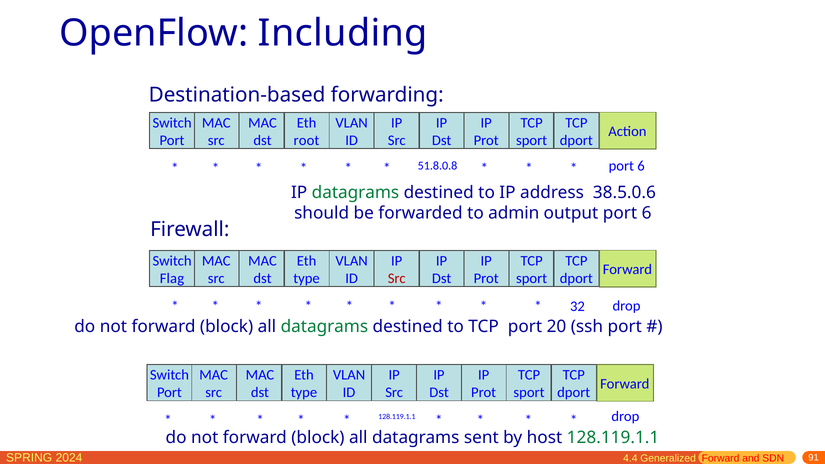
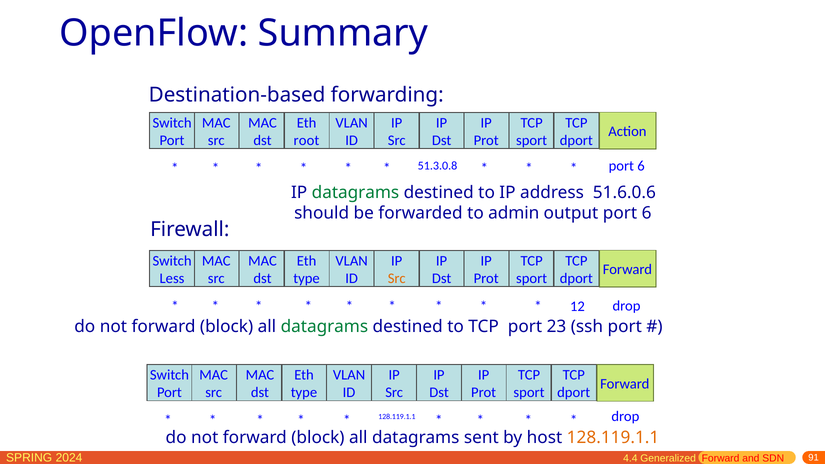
Including: Including -> Summary
51.8.0.8: 51.8.0.8 -> 51.3.0.8
38.5.0.6: 38.5.0.6 -> 51.6.0.6
Flag: Flag -> Less
Src at (397, 278) colour: red -> orange
32: 32 -> 12
20: 20 -> 23
128.119.1.1 at (613, 438) colour: green -> orange
